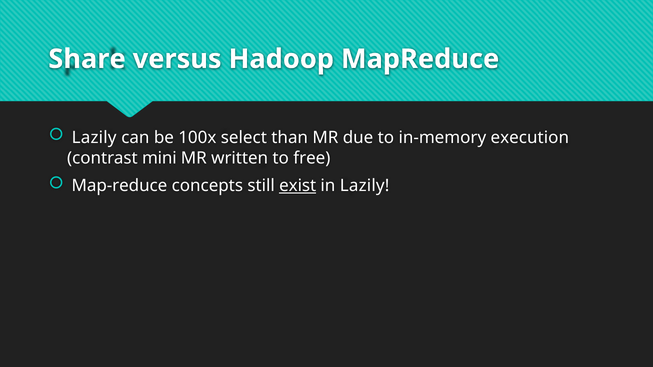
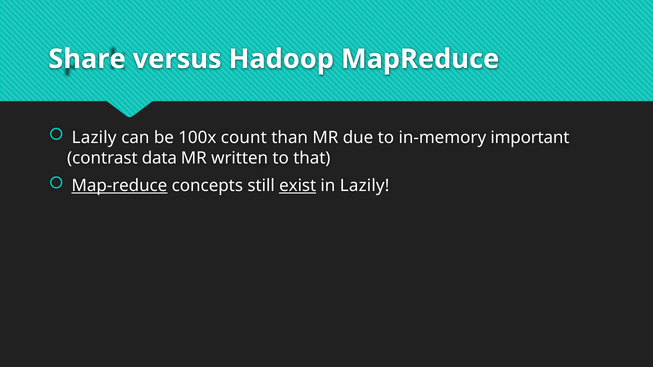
select: select -> count
execution: execution -> important
mini: mini -> data
free: free -> that
Map-reduce underline: none -> present
